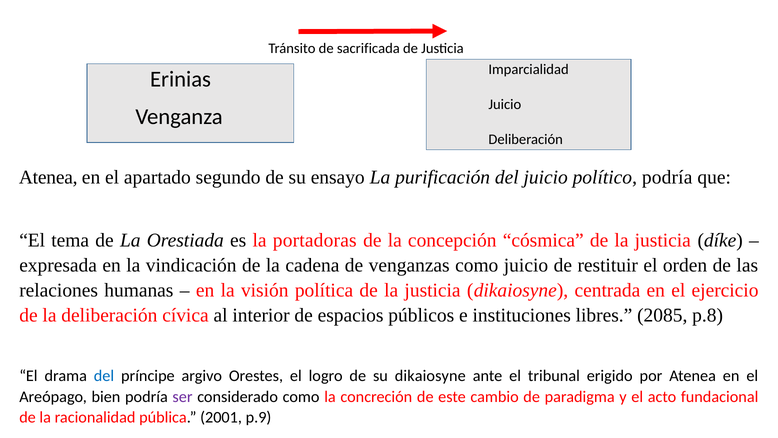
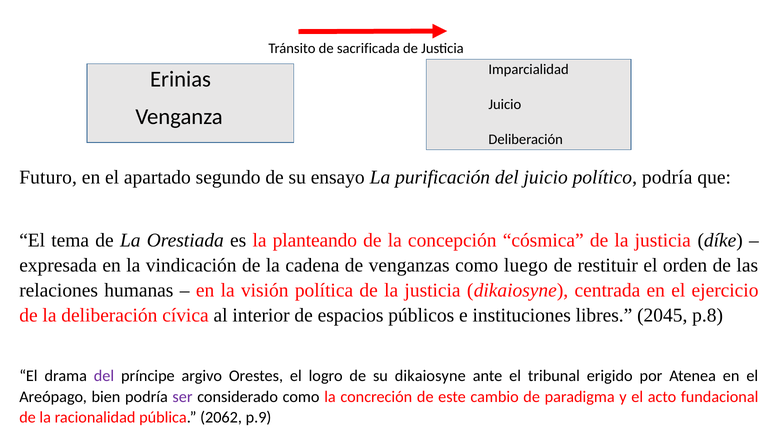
Atenea at (48, 177): Atenea -> Futuro
portadoras: portadoras -> planteando
como juicio: juicio -> luego
2085: 2085 -> 2045
del at (104, 376) colour: blue -> purple
2001: 2001 -> 2062
